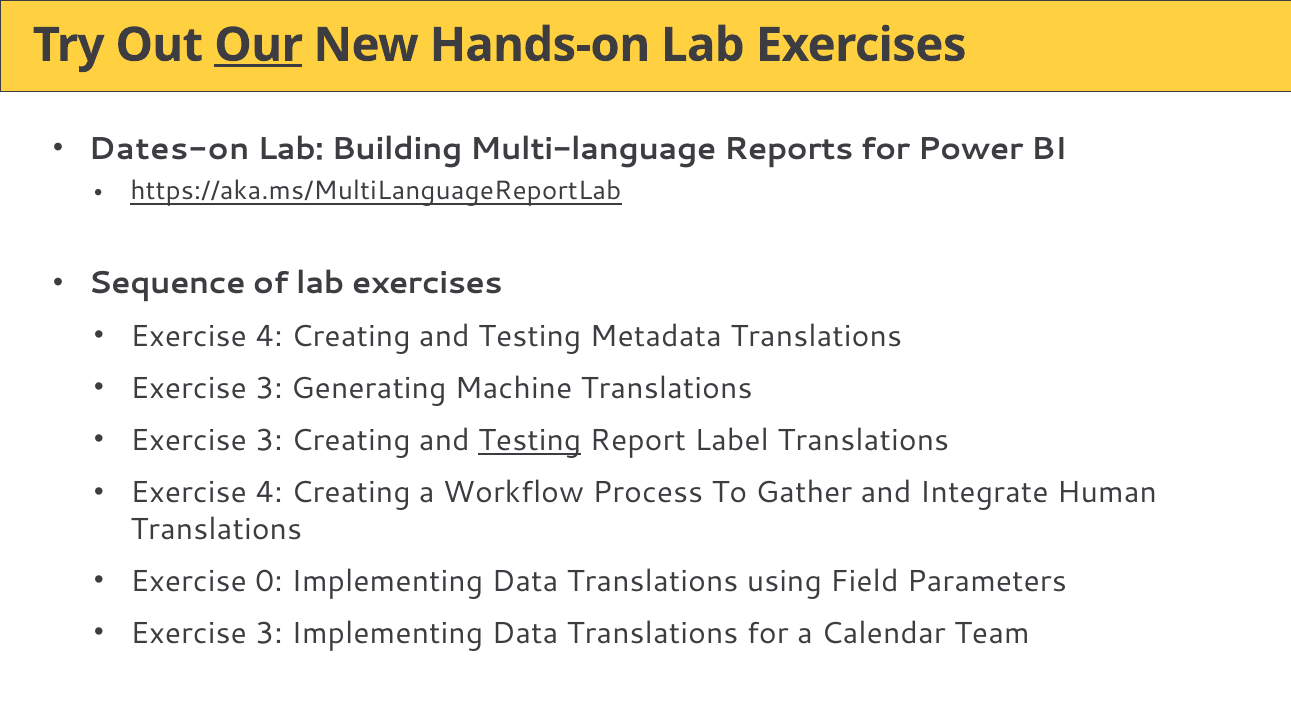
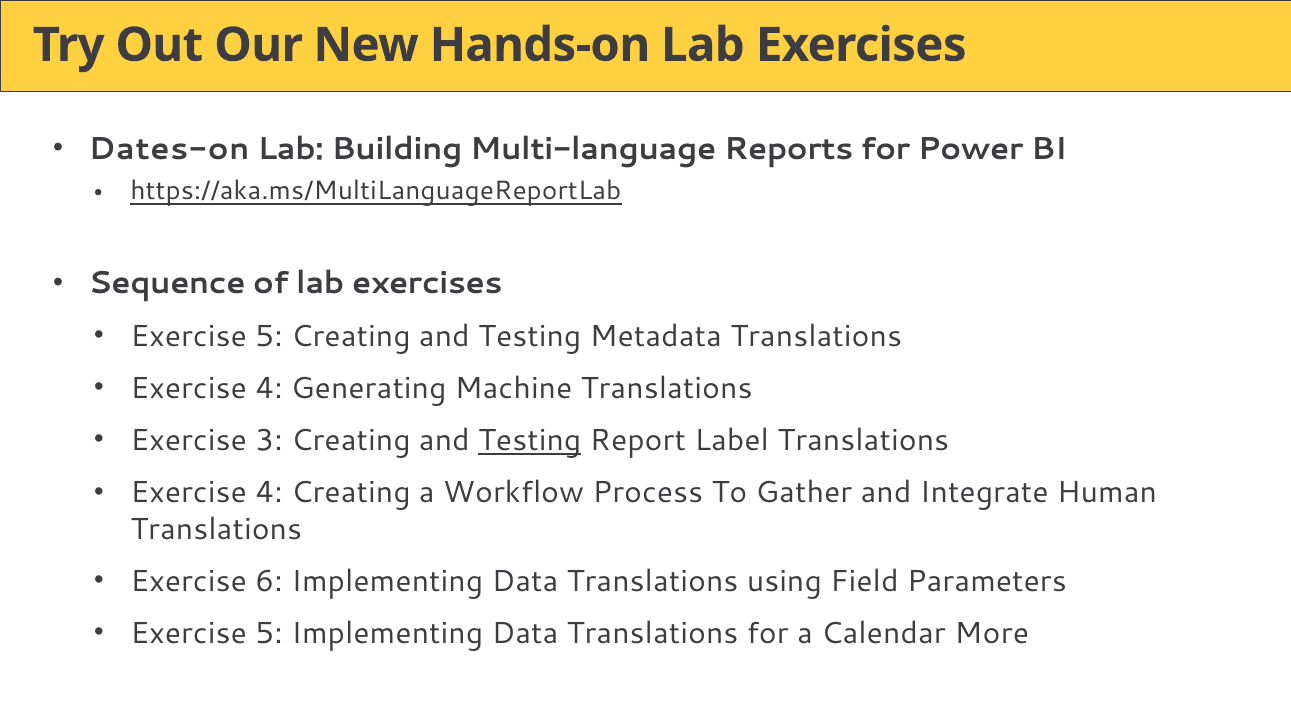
Our underline: present -> none
4 at (269, 336): 4 -> 5
3 at (269, 389): 3 -> 4
0: 0 -> 6
3 at (269, 634): 3 -> 5
Team: Team -> More
